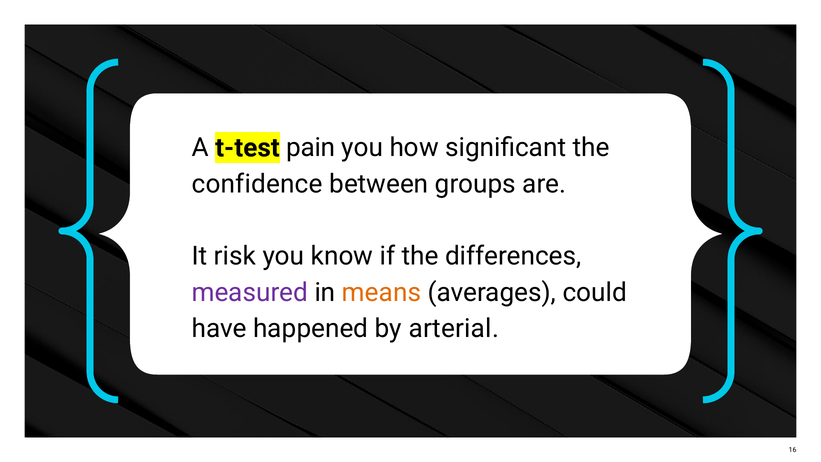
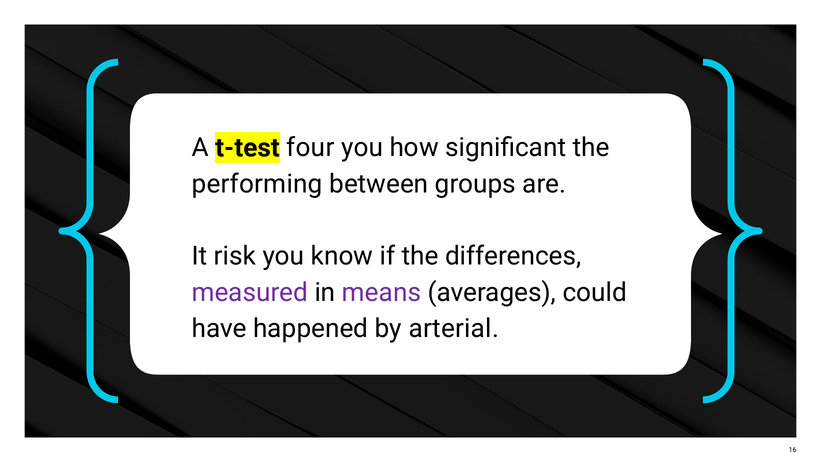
pain: pain -> four
confidence: confidence -> performing
means colour: orange -> purple
